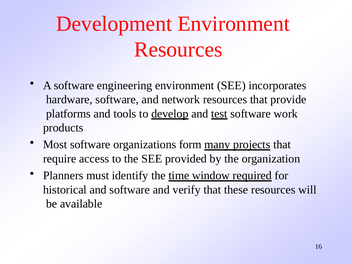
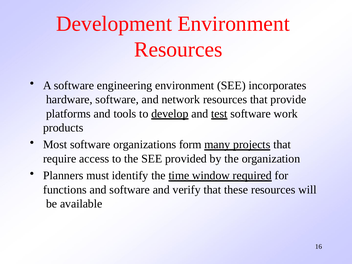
historical: historical -> functions
